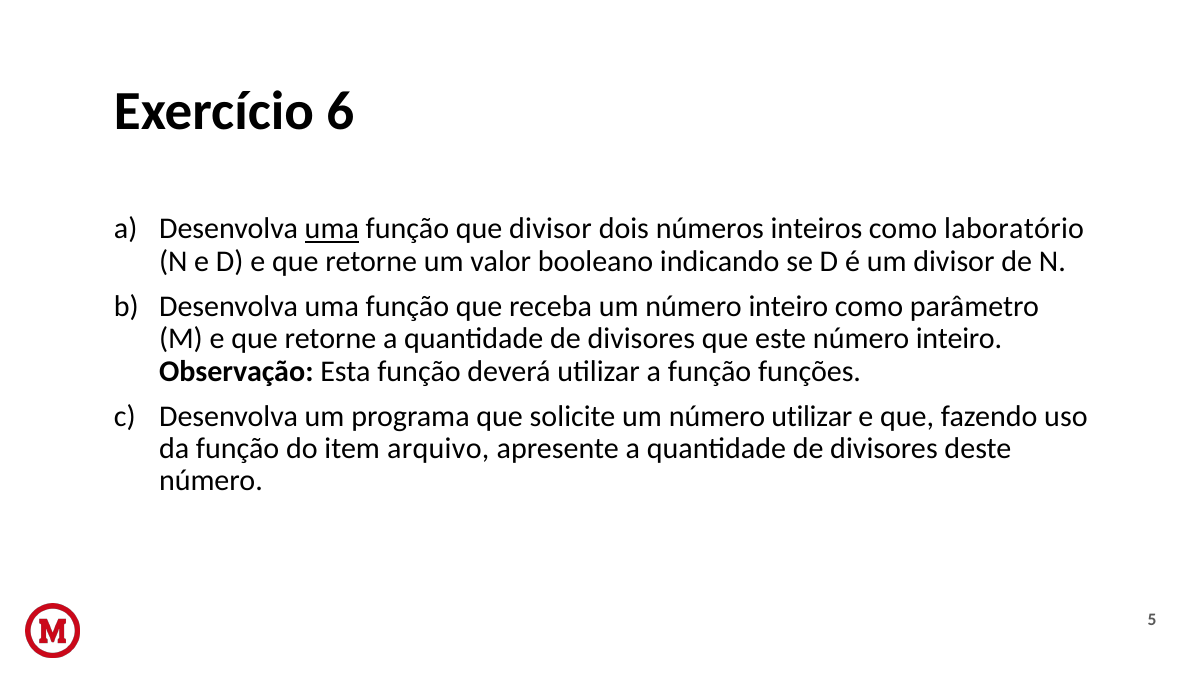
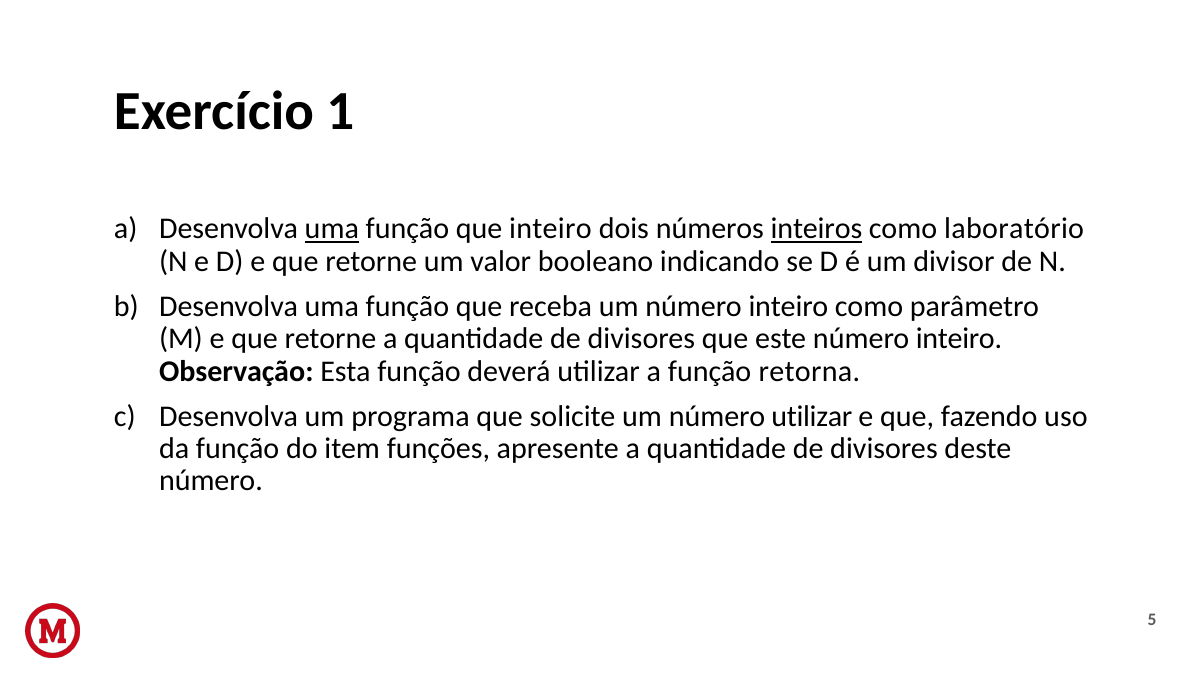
6: 6 -> 1
que divisor: divisor -> inteiro
inteiros underline: none -> present
funções: funções -> retorna
arquivo: arquivo -> funções
